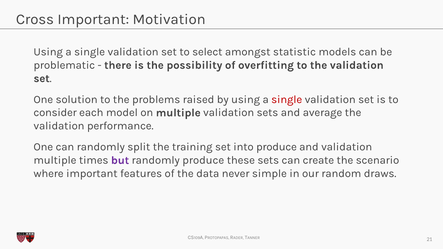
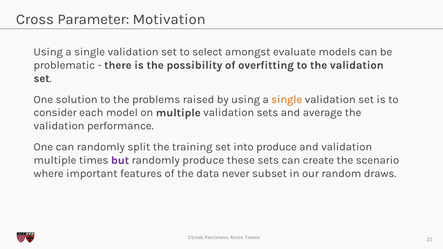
Cross Important: Important -> Parameter
statistic: statistic -> evaluate
single at (287, 99) colour: red -> orange
simple: simple -> subset
